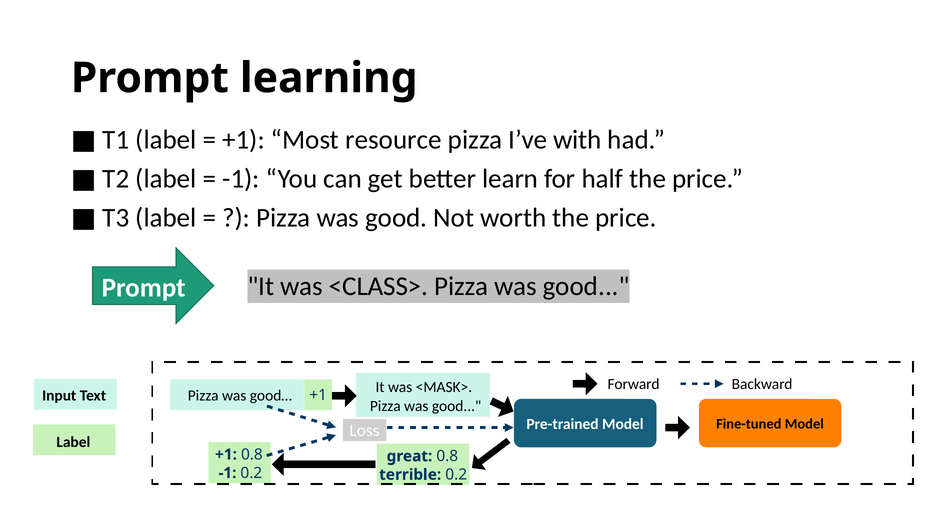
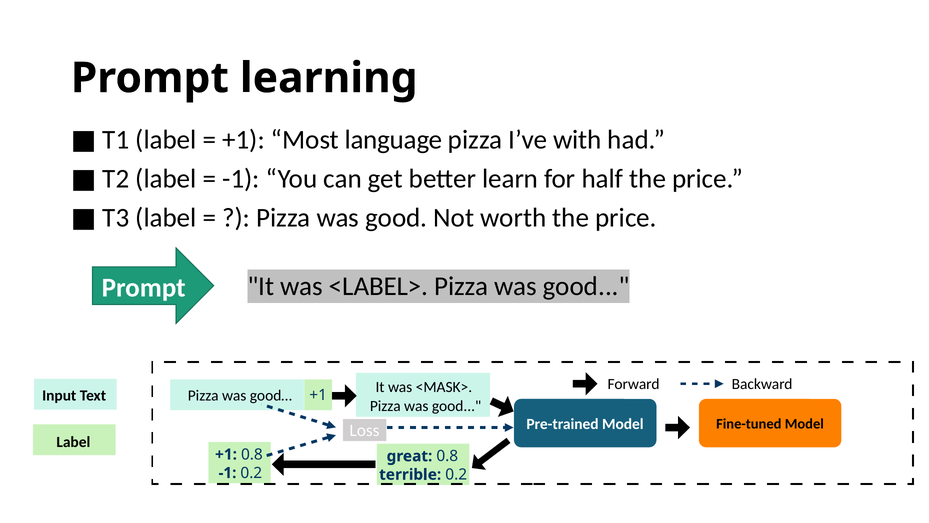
resource: resource -> language
<CLASS>: <CLASS> -> <LABEL>
